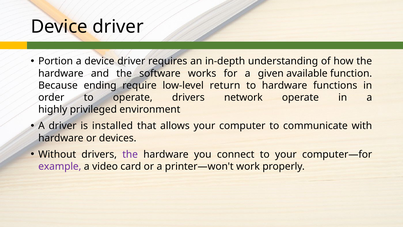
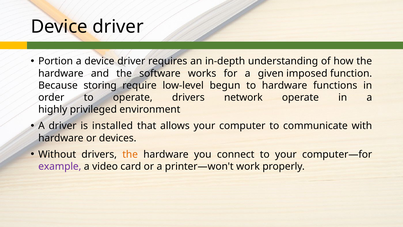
available: available -> imposed
ending: ending -> storing
return: return -> begun
the at (130, 154) colour: purple -> orange
